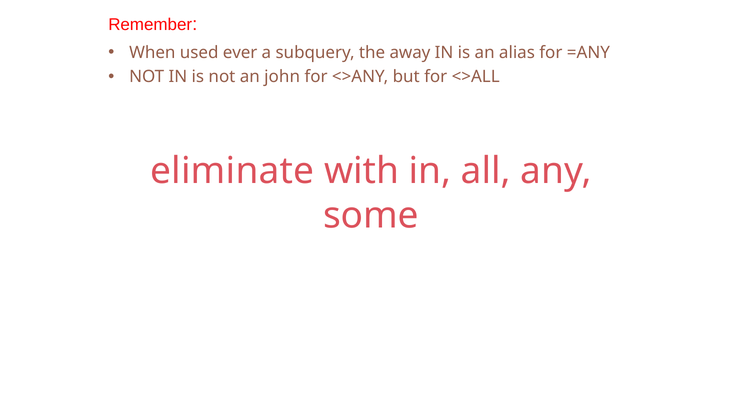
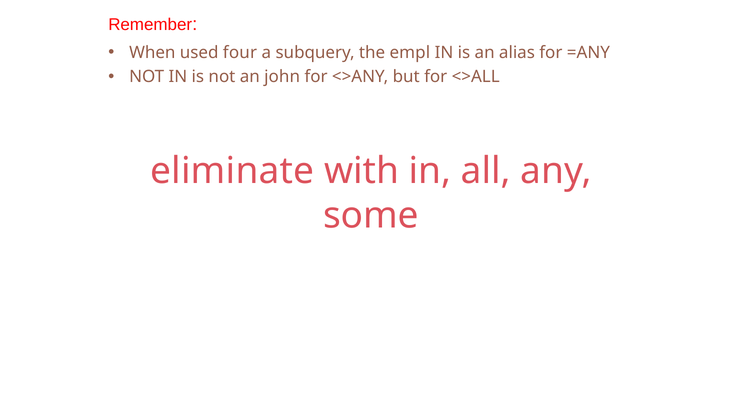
ever: ever -> four
away: away -> empl
